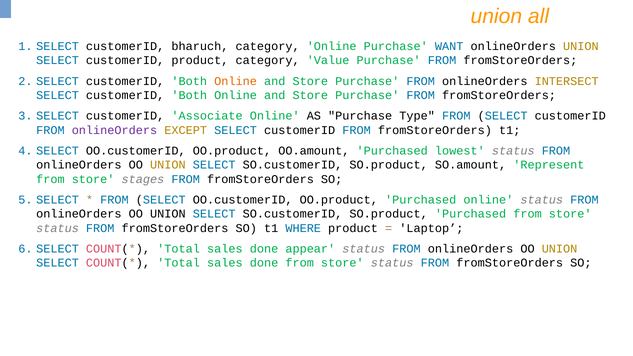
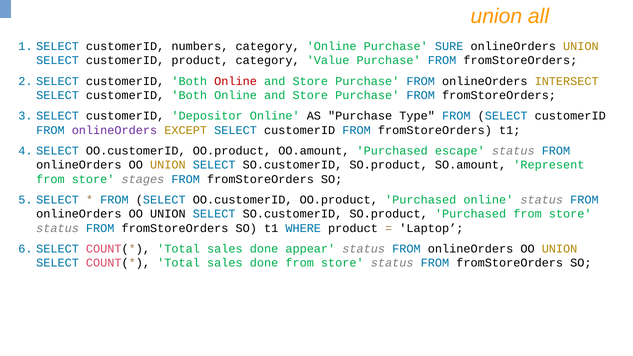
bharuch: bharuch -> numbers
WANT: WANT -> SURE
Online at (236, 81) colour: orange -> red
Associate: Associate -> Depositor
lowest: lowest -> escape
